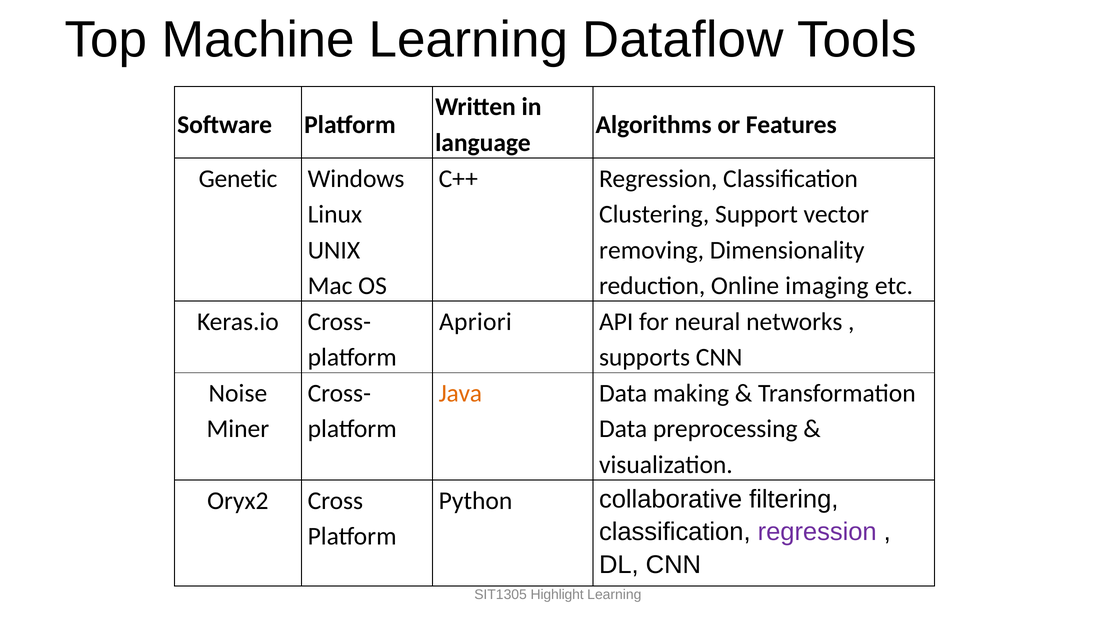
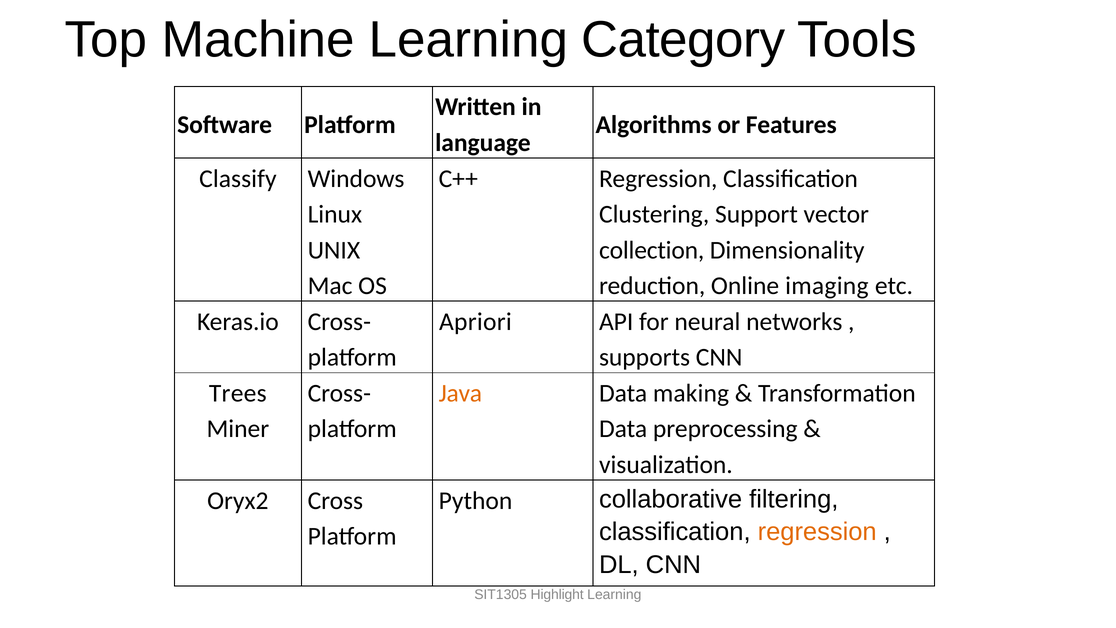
Dataflow: Dataflow -> Category
Genetic: Genetic -> Classify
removing: removing -> collection
Noise: Noise -> Trees
regression at (817, 532) colour: purple -> orange
